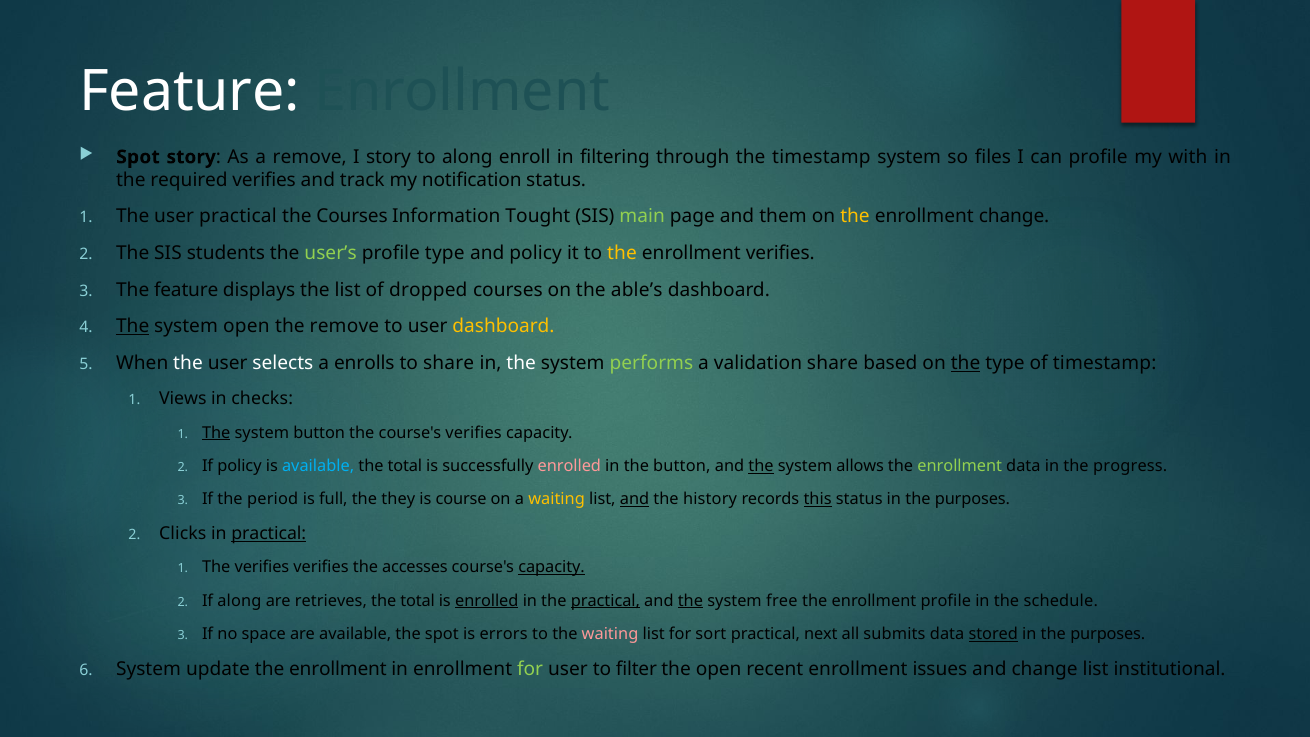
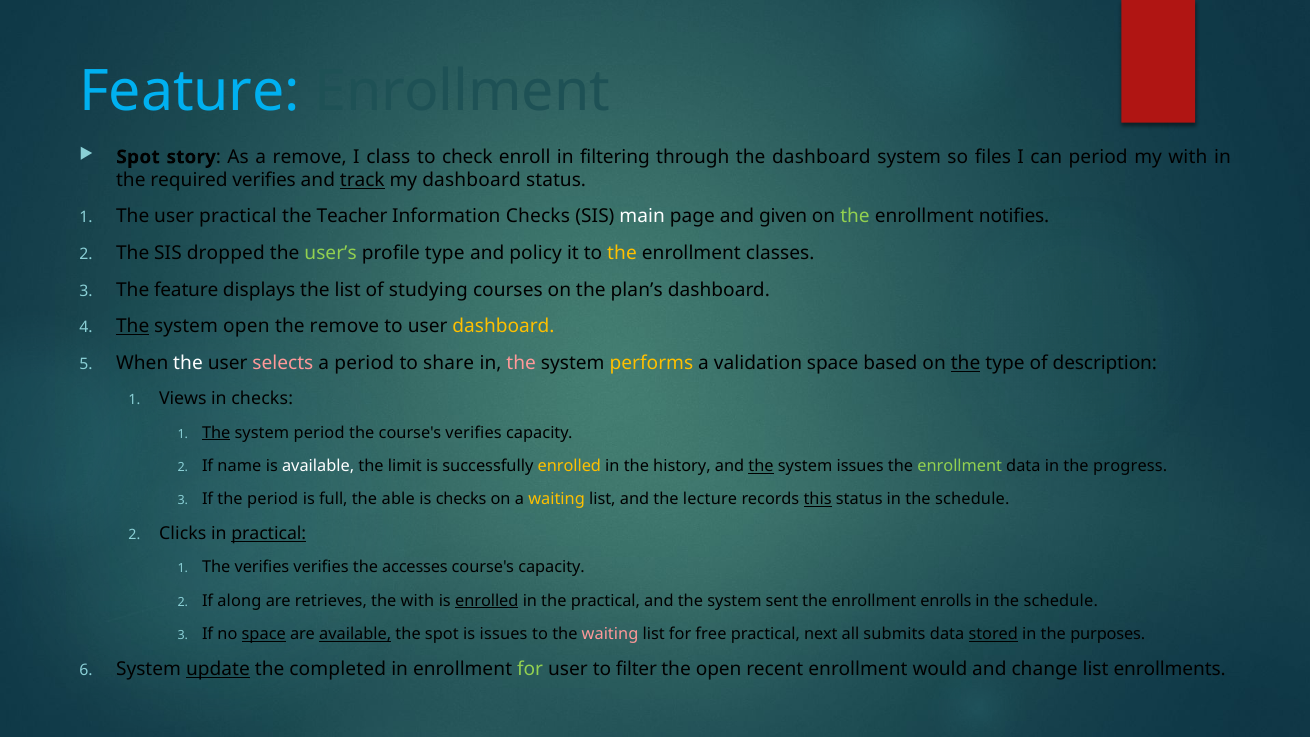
Feature at (190, 92) colour: white -> light blue
I story: story -> class
to along: along -> check
the timestamp: timestamp -> dashboard
can profile: profile -> period
track underline: none -> present
my notification: notification -> dashboard
the Courses: Courses -> Teacher
Information Tought: Tought -> Checks
main colour: light green -> white
them: them -> given
the at (855, 216) colour: yellow -> light green
enrollment change: change -> notifies
students: students -> dropped
enrollment verifies: verifies -> classes
dropped: dropped -> studying
able’s: able’s -> plan’s
selects colour: white -> pink
a enrolls: enrolls -> period
the at (521, 363) colour: white -> pink
performs colour: light green -> yellow
validation share: share -> space
of timestamp: timestamp -> description
system button: button -> period
If policy: policy -> name
available at (318, 466) colour: light blue -> white
total at (405, 466): total -> limit
enrolled at (569, 466) colour: pink -> yellow
the button: button -> history
system allows: allows -> issues
they: they -> able
is course: course -> checks
and at (635, 499) underline: present -> none
history: history -> lecture
status in the purposes: purposes -> schedule
capacity at (552, 567) underline: present -> none
total at (418, 601): total -> with
practical at (605, 601) underline: present -> none
the at (690, 601) underline: present -> none
free: free -> sent
enrollment profile: profile -> enrolls
space at (264, 634) underline: none -> present
available at (355, 634) underline: none -> present
is errors: errors -> issues
sort: sort -> free
update underline: none -> present
enrollment at (338, 669): enrollment -> completed
issues: issues -> would
institutional: institutional -> enrollments
